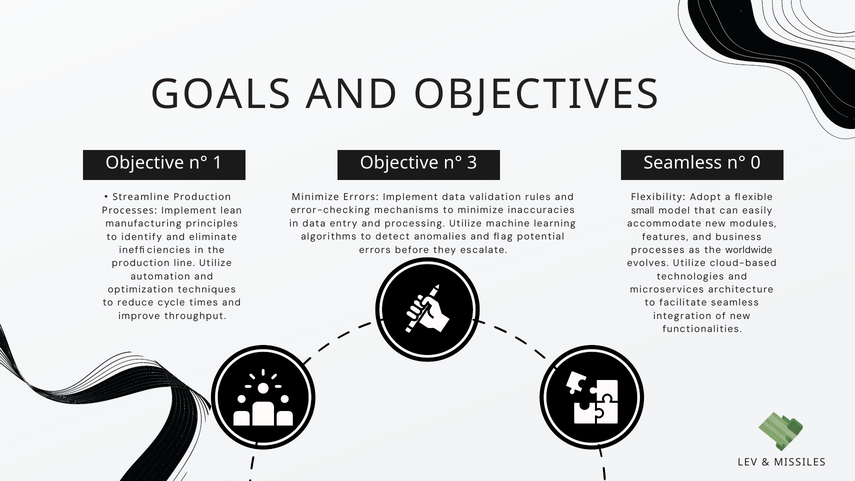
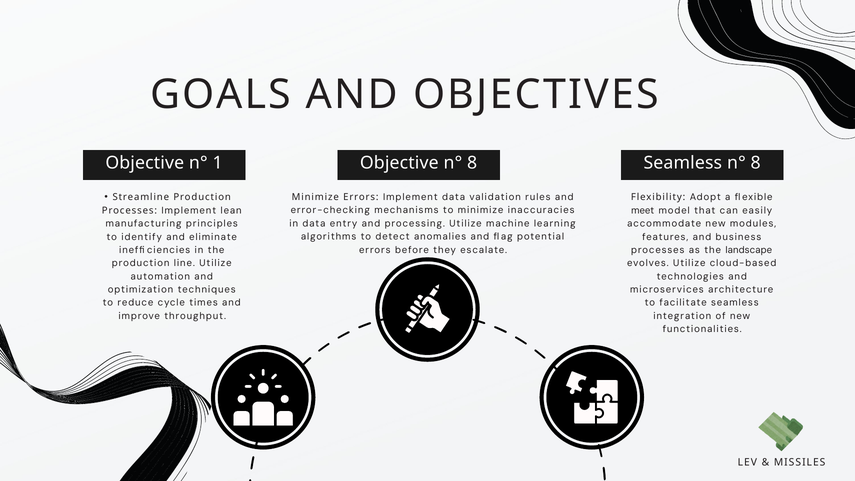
Objective n° 3: 3 -> 8
0 at (756, 163): 0 -> 8
small: small -> meet
worldwide: worldwide -> landscape
